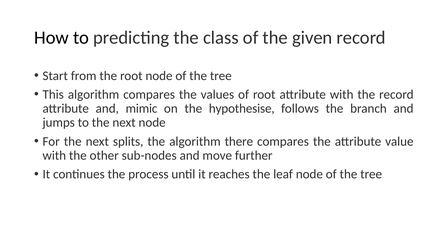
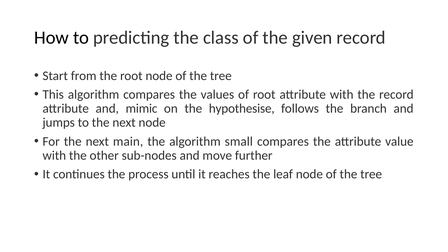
splits: splits -> main
there: there -> small
